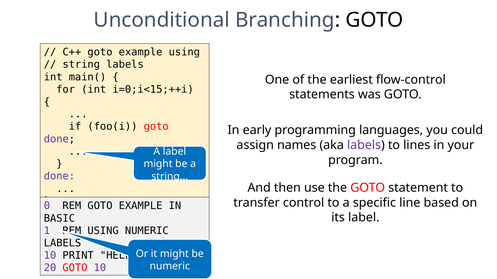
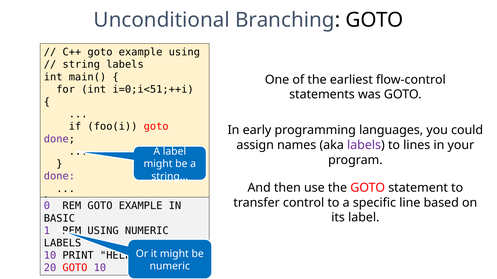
i=0;i<15;++i: i=0;i<15;++i -> i=0;i<51;++i
